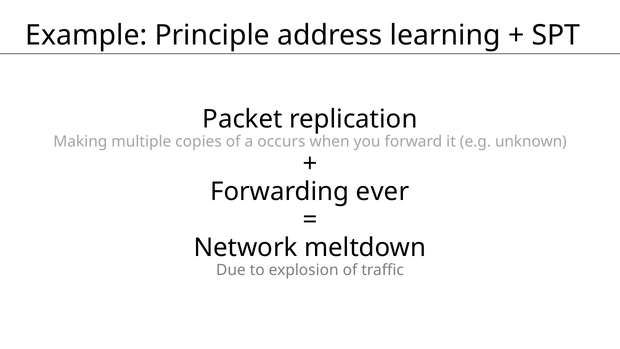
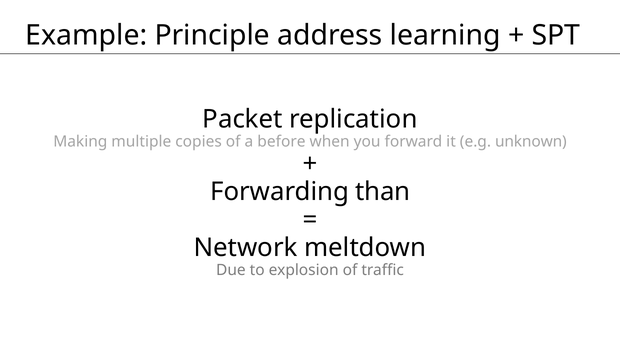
occurs: occurs -> before
ever: ever -> than
